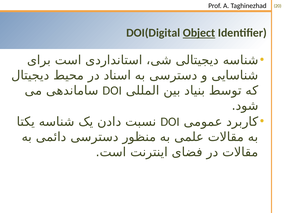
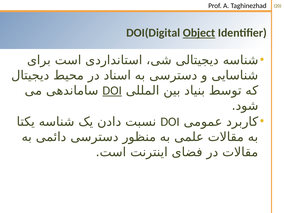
DOI at (112, 91) underline: none -> present
